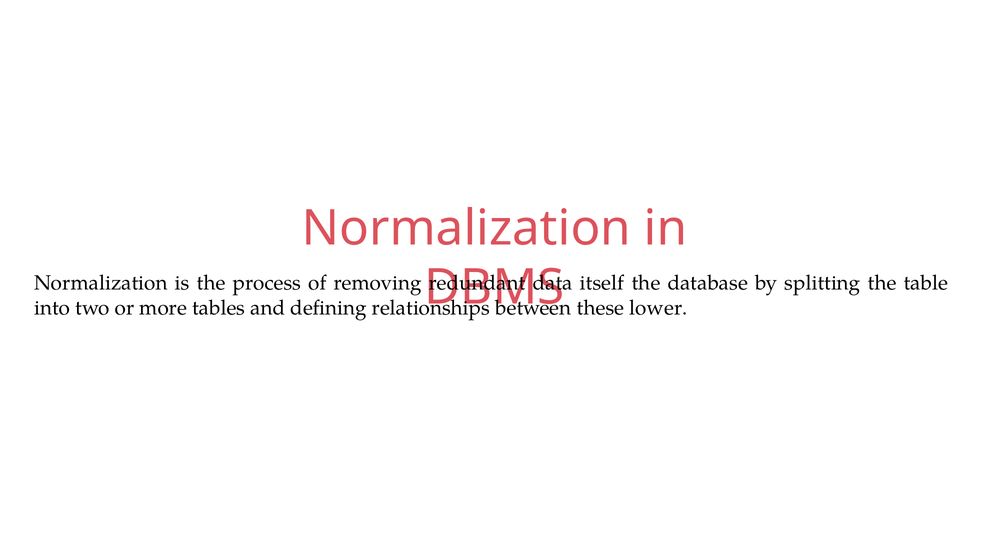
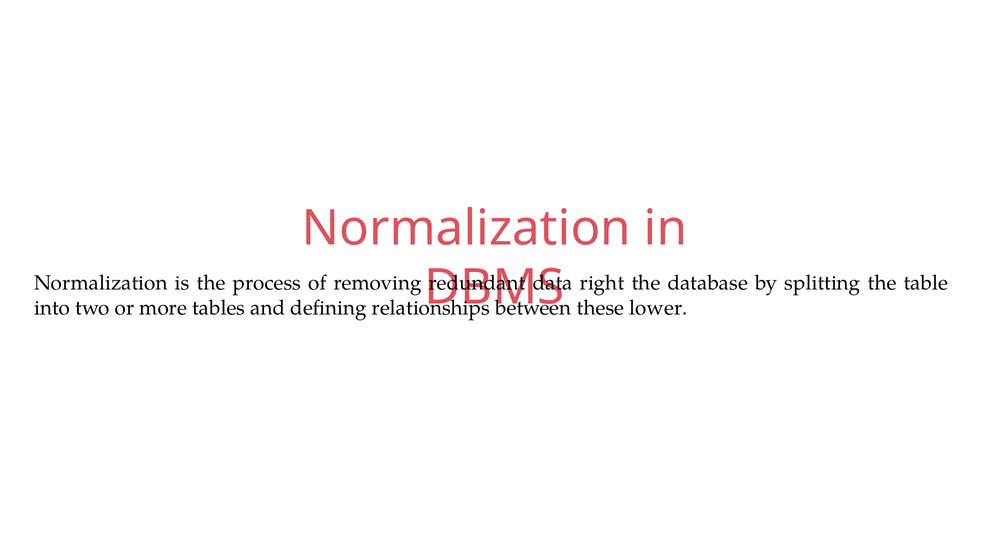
itself: itself -> right
